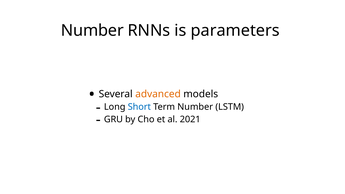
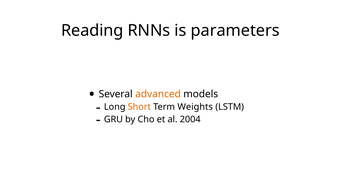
Number at (92, 30): Number -> Reading
Short colour: blue -> orange
Term Number: Number -> Weights
2021: 2021 -> 2004
